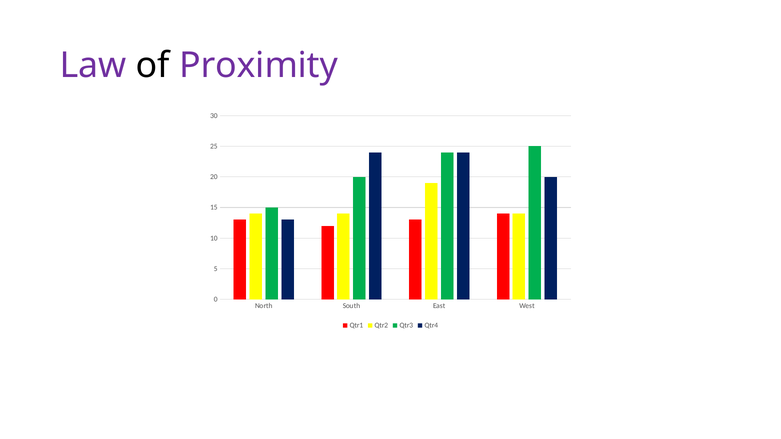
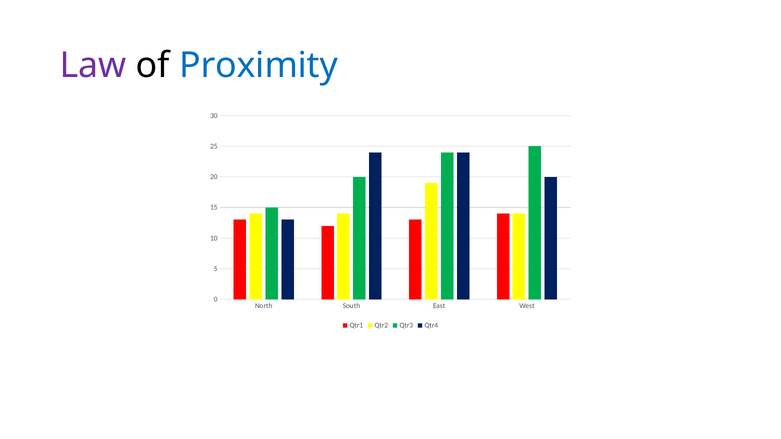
Proximity colour: purple -> blue
